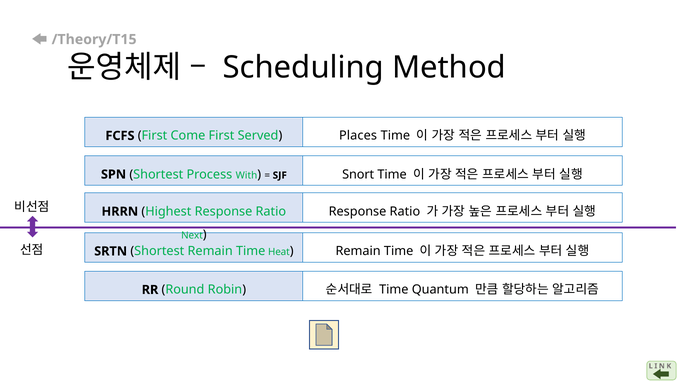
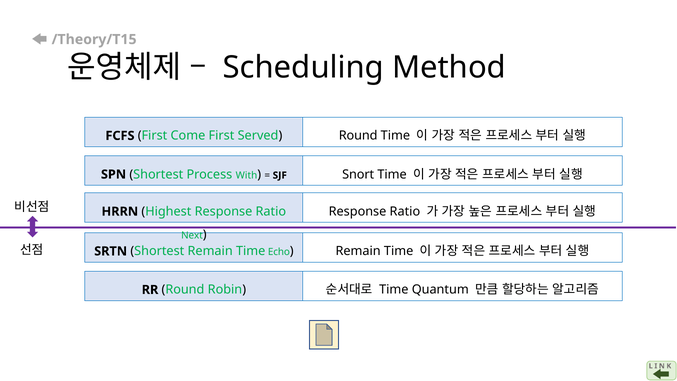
Served Places: Places -> Round
Heat: Heat -> Echo
